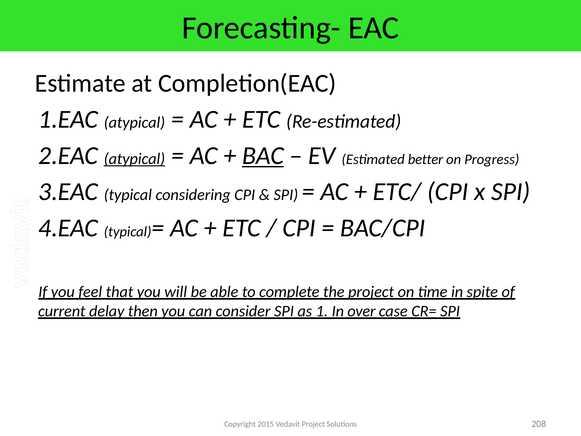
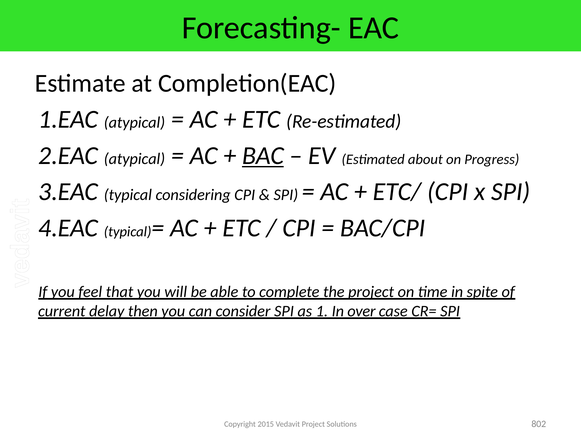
atypical at (134, 159) underline: present -> none
better: better -> about
208: 208 -> 802
